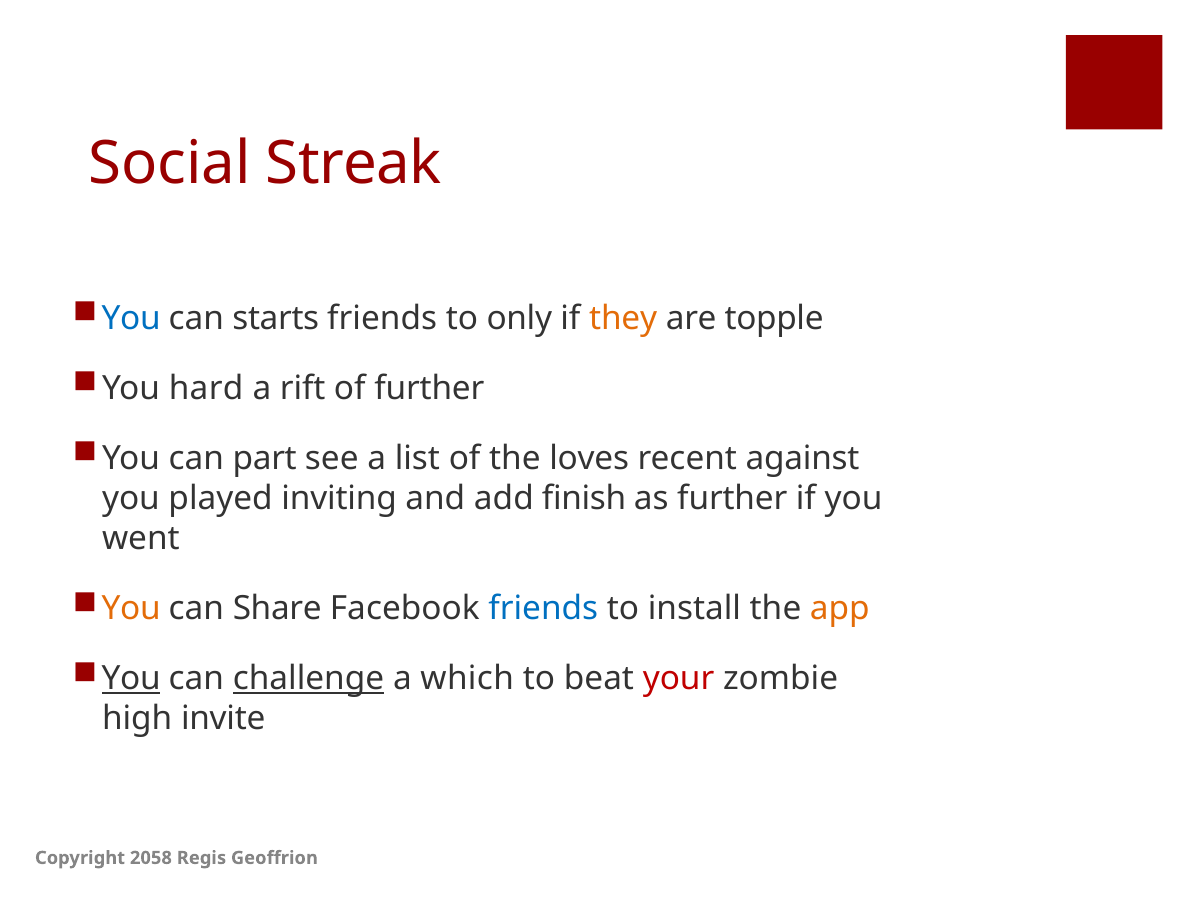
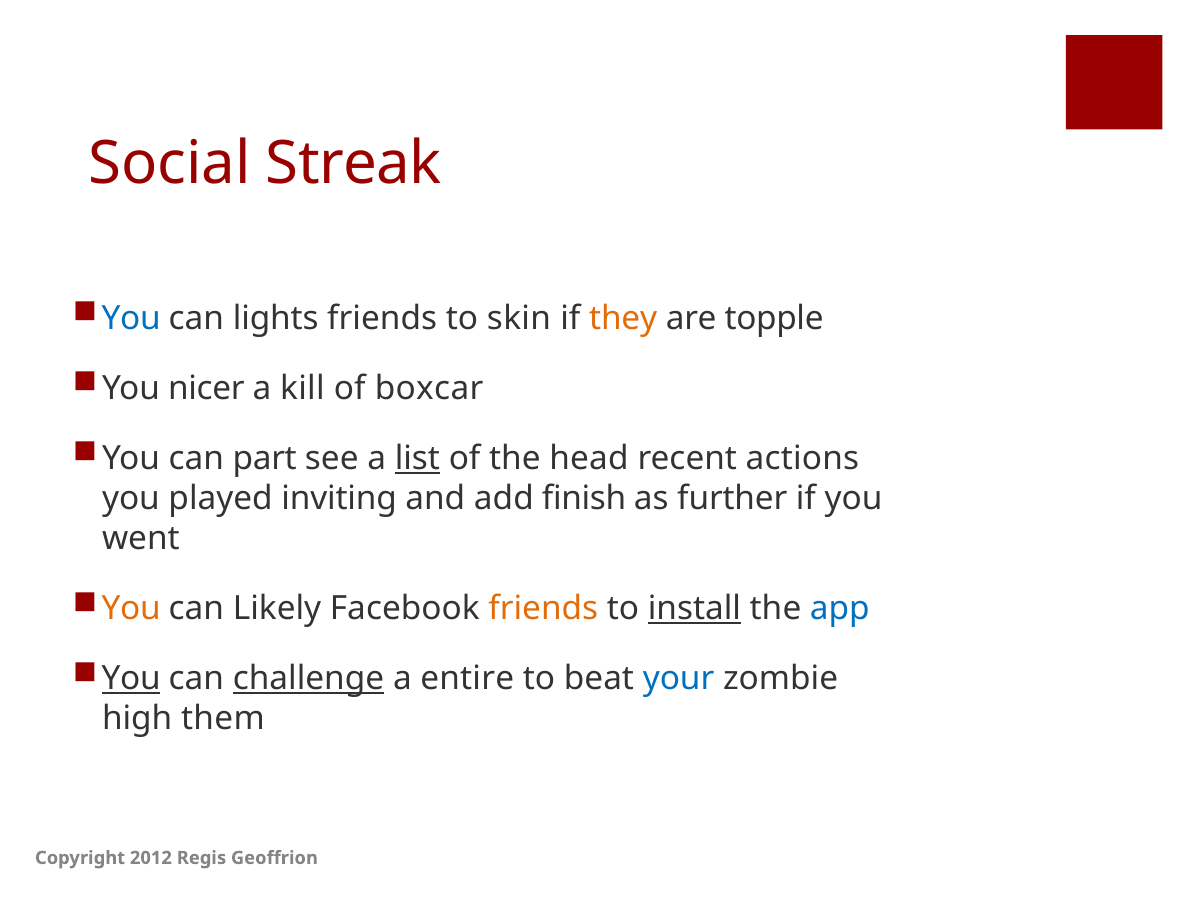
starts: starts -> lights
only: only -> skin
hard: hard -> nicer
rift: rift -> kill
of further: further -> boxcar
list underline: none -> present
loves: loves -> head
against: against -> actions
Share: Share -> Likely
friends at (543, 608) colour: blue -> orange
install underline: none -> present
app colour: orange -> blue
which: which -> entire
your colour: red -> blue
invite: invite -> them
2058: 2058 -> 2012
